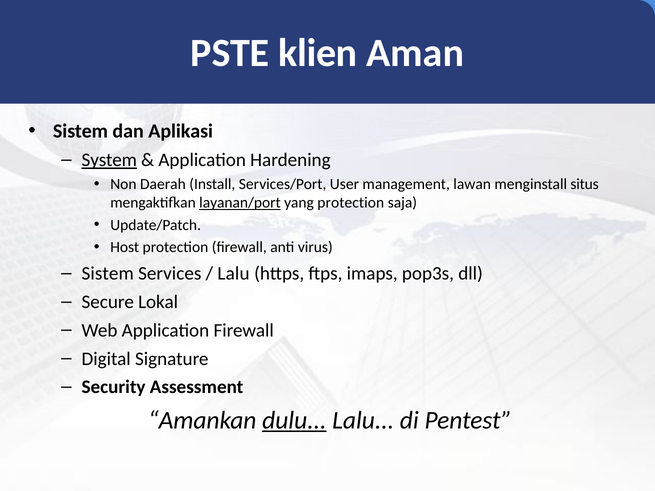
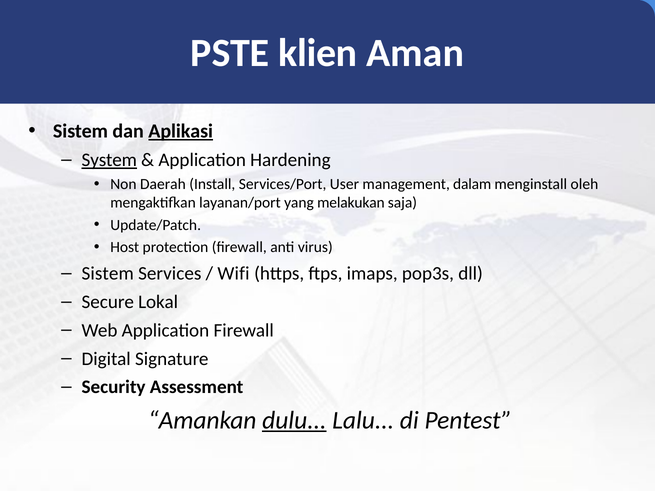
Aplikasi underline: none -> present
lawan: lawan -> dalam
situs: situs -> oleh
layanan/port underline: present -> none
yang protection: protection -> melakukan
Lalu at (234, 274): Lalu -> Wifi
